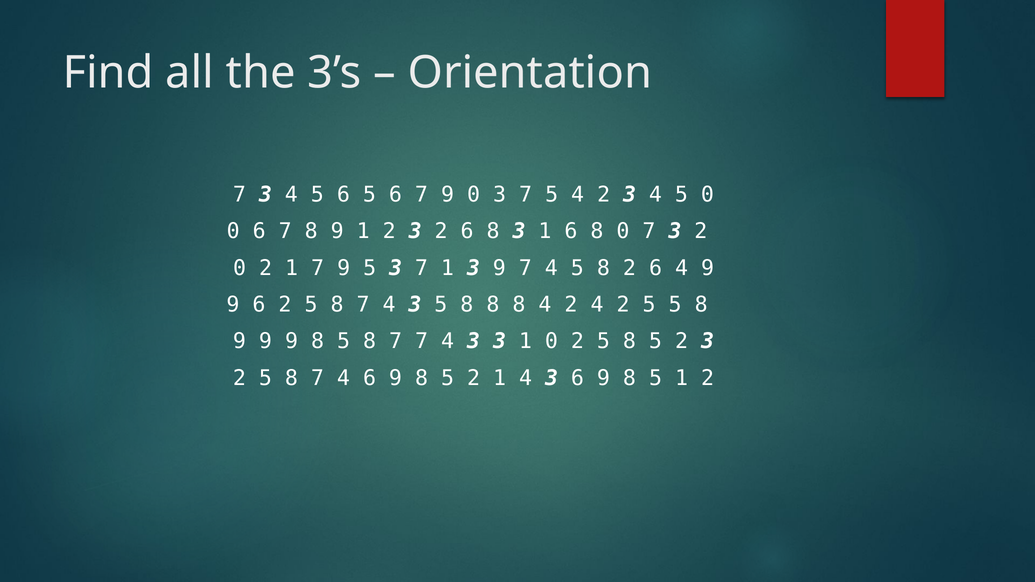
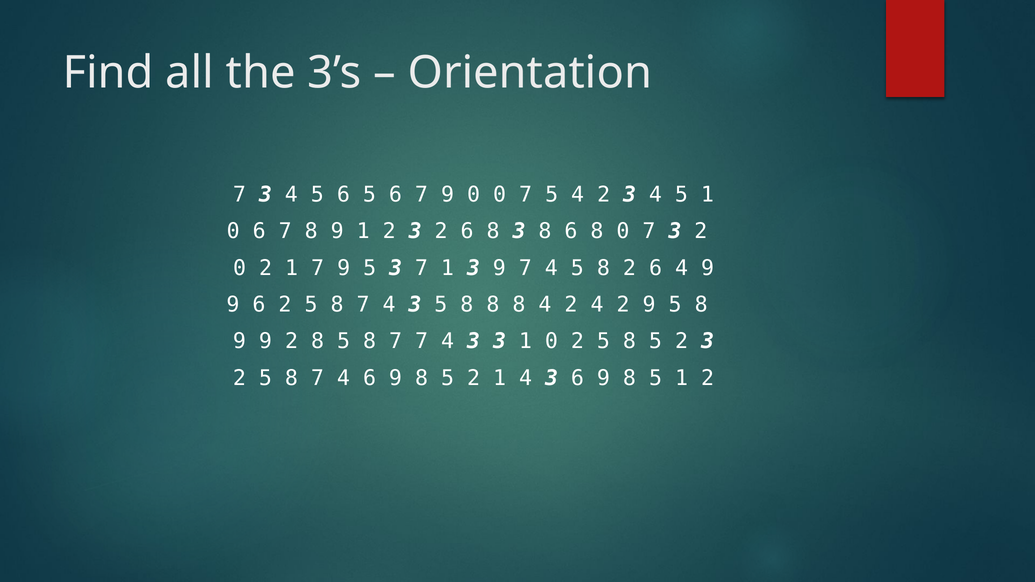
0 3: 3 -> 0
4 5 0: 0 -> 1
8 3 1: 1 -> 8
4 2 5: 5 -> 9
9 9 9: 9 -> 2
